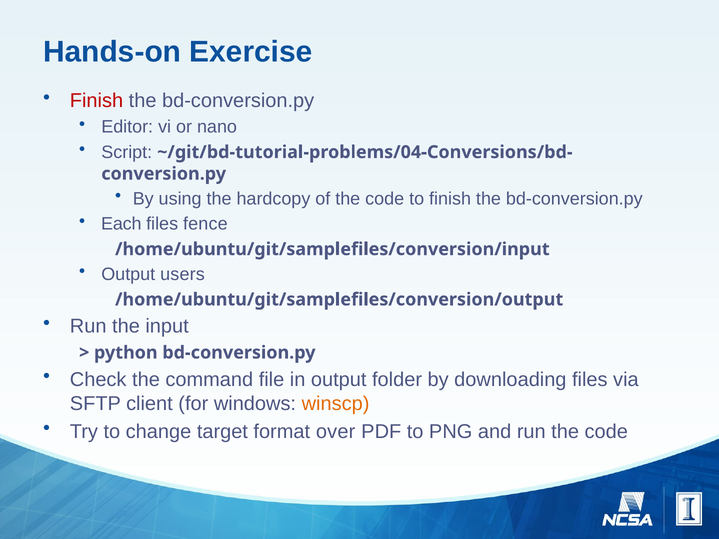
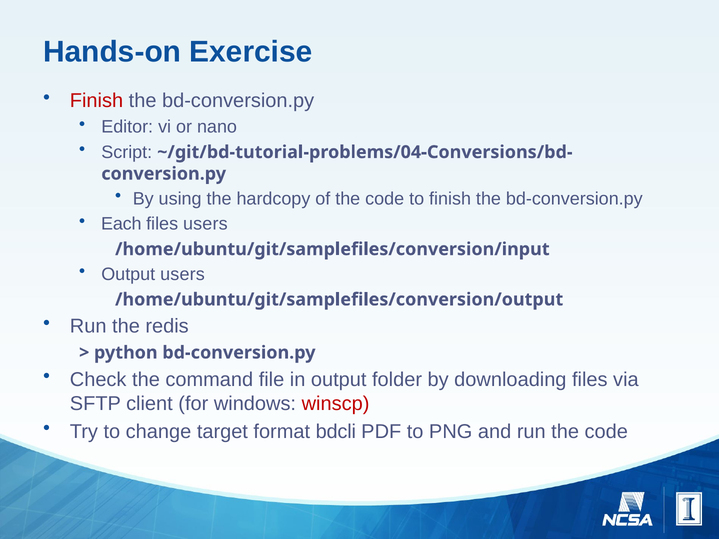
files fence: fence -> users
input: input -> redis
winscp colour: orange -> red
over: over -> bdcli
